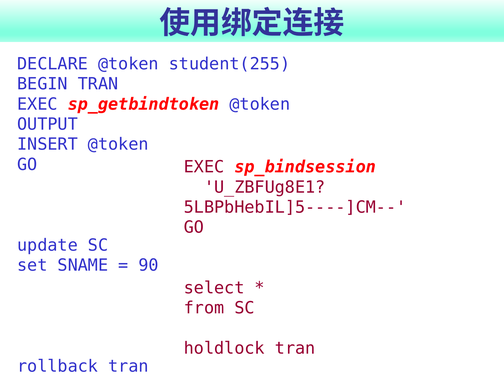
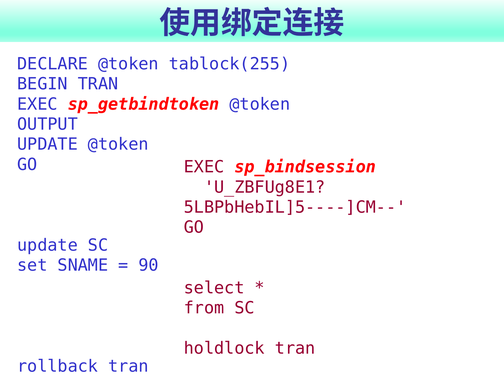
student(255: student(255 -> tablock(255
INSERT at (48, 144): INSERT -> UPDATE
